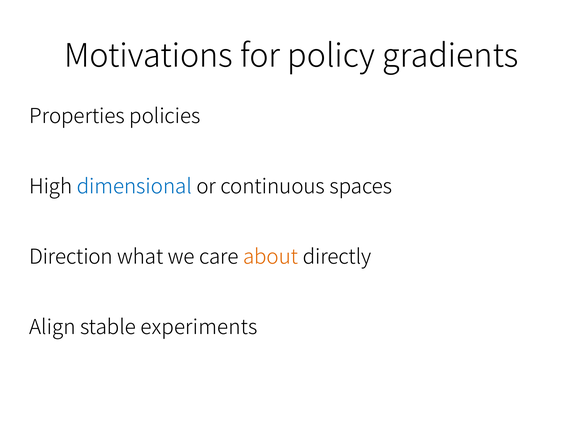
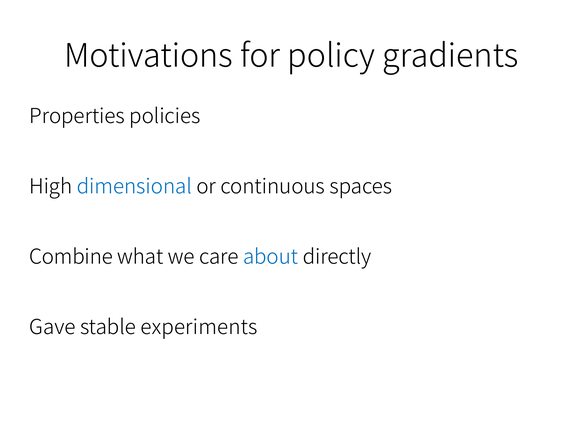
Direction: Direction -> Combine
about colour: orange -> blue
Align: Align -> Gave
